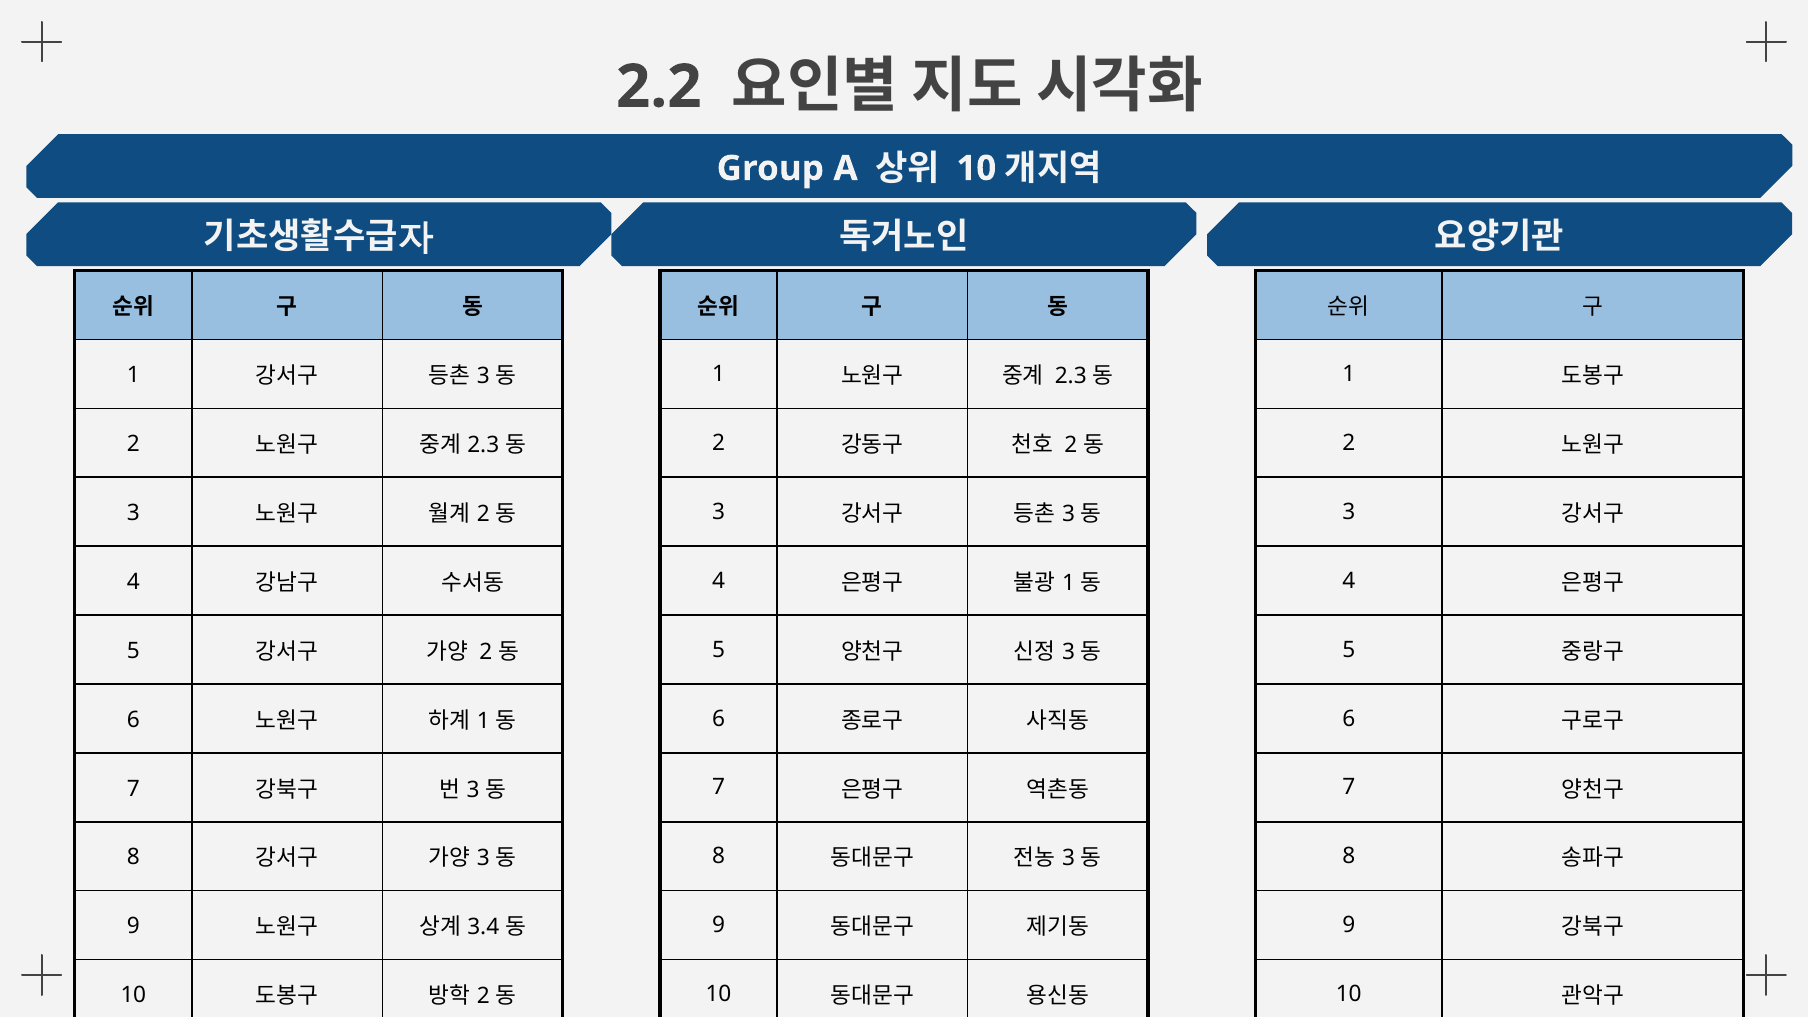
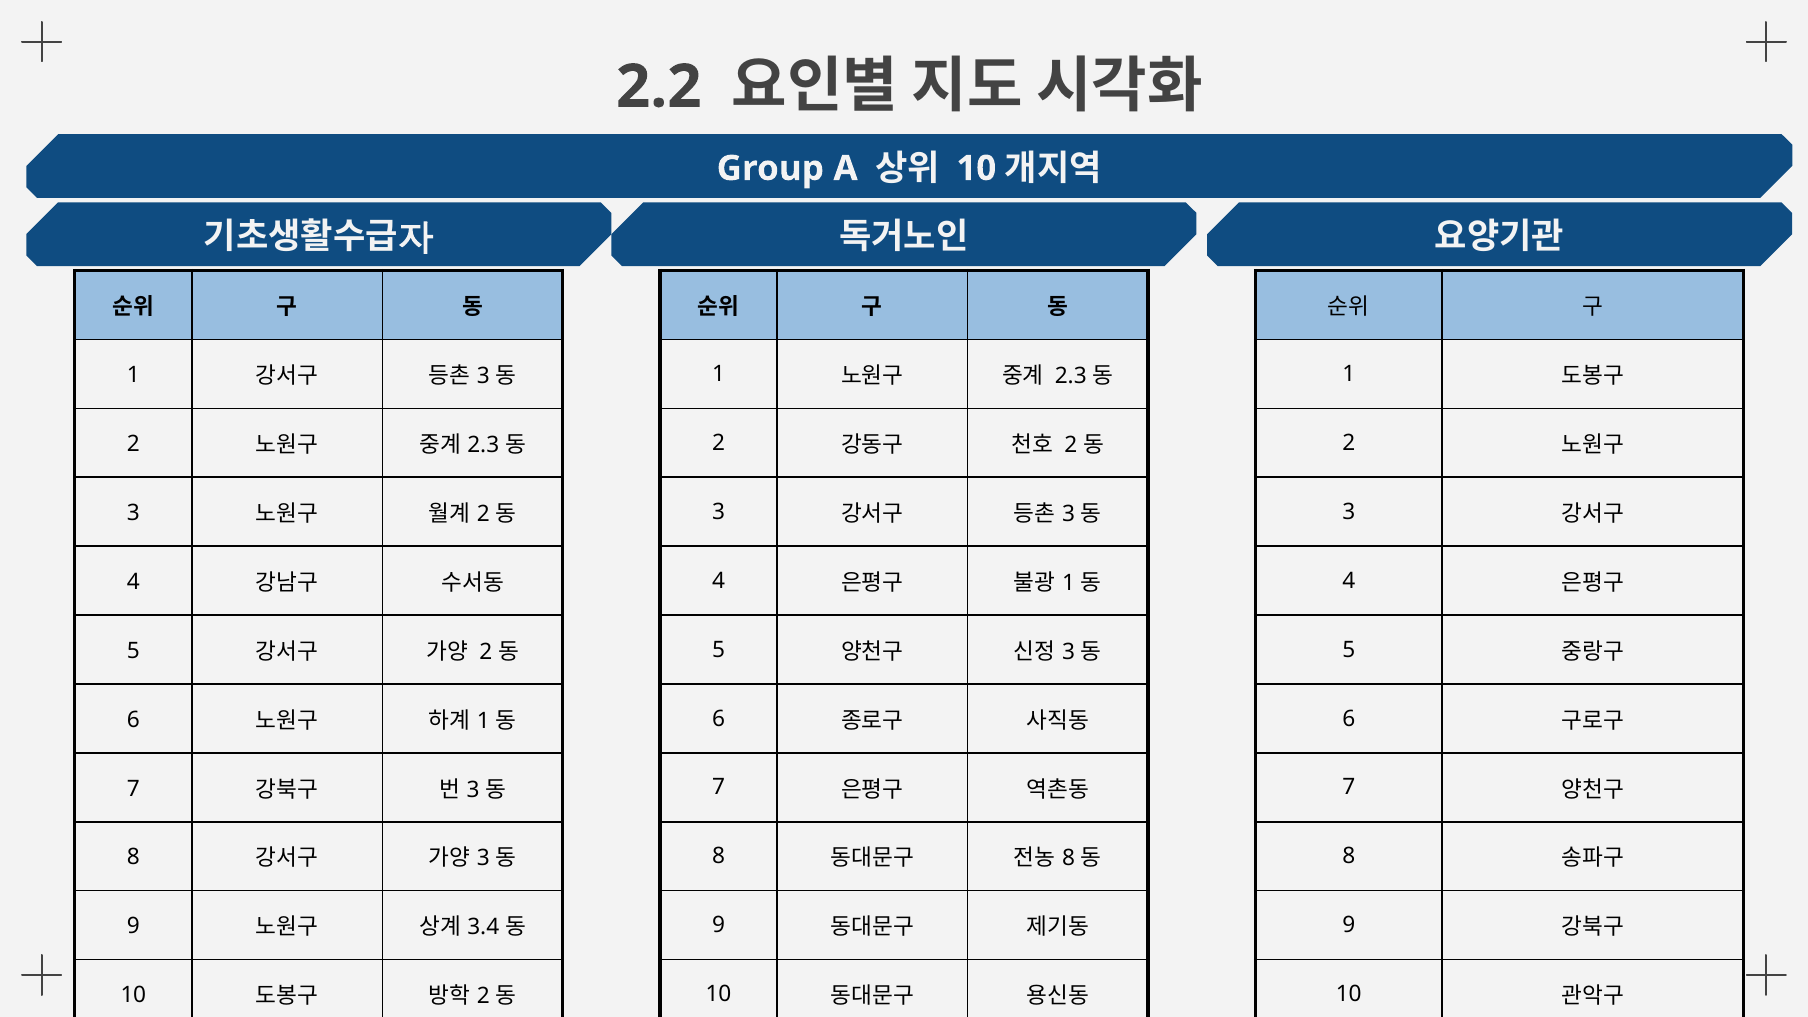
3 at (1068, 859): 3 -> 8
